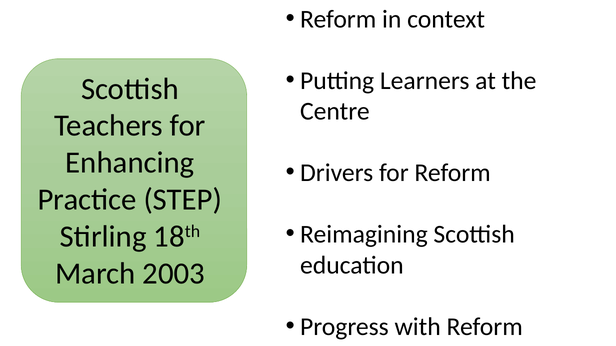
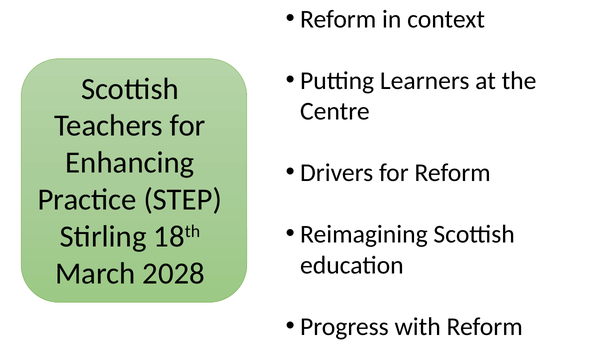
2003: 2003 -> 2028
